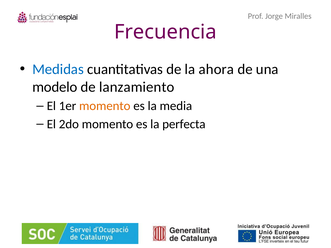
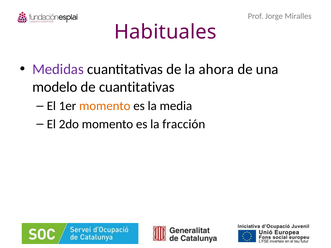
Frecuencia: Frecuencia -> Habituales
Medidas colour: blue -> purple
de lanzamiento: lanzamiento -> cuantitativas
perfecta: perfecta -> fracción
